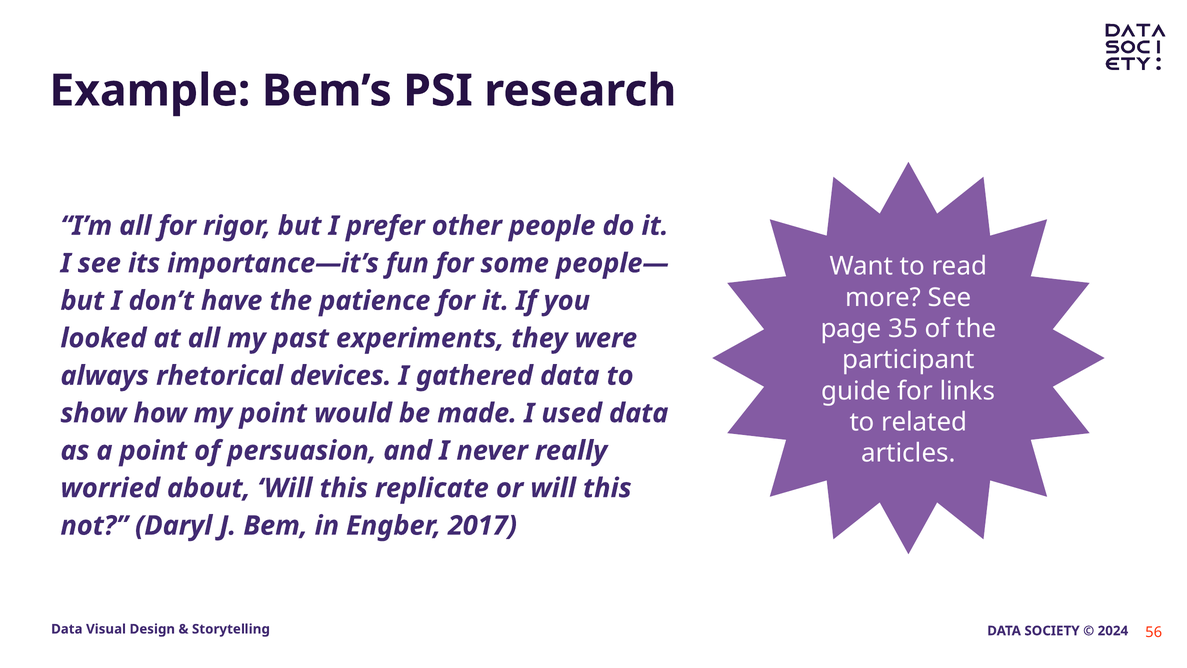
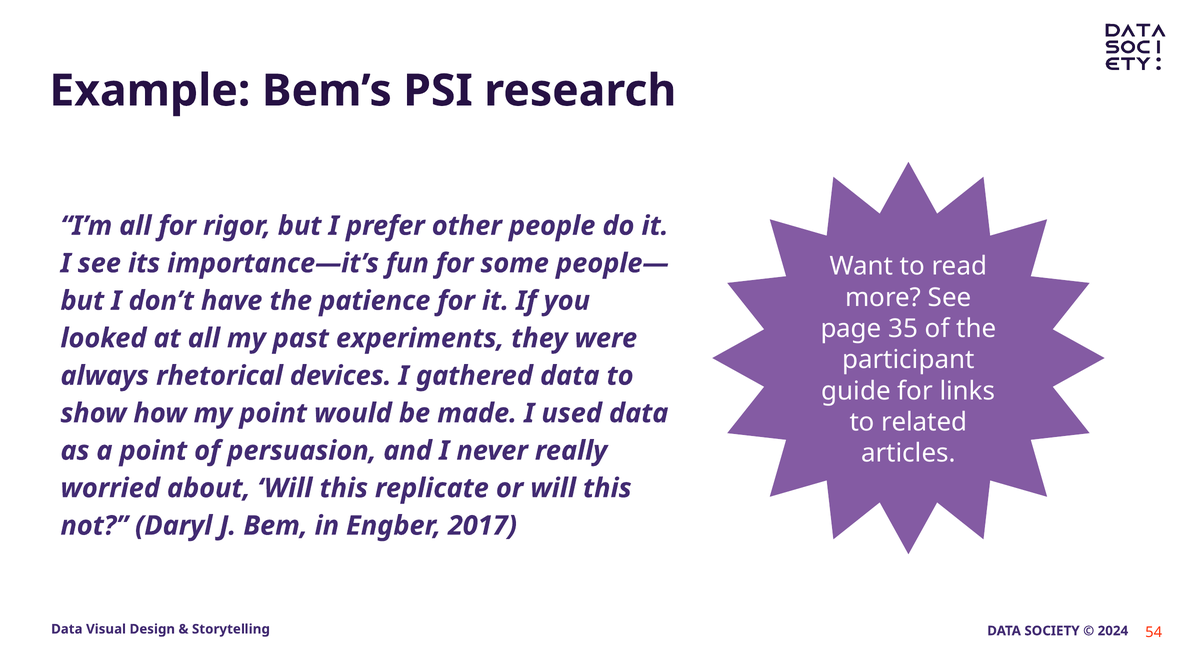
56: 56 -> 54
